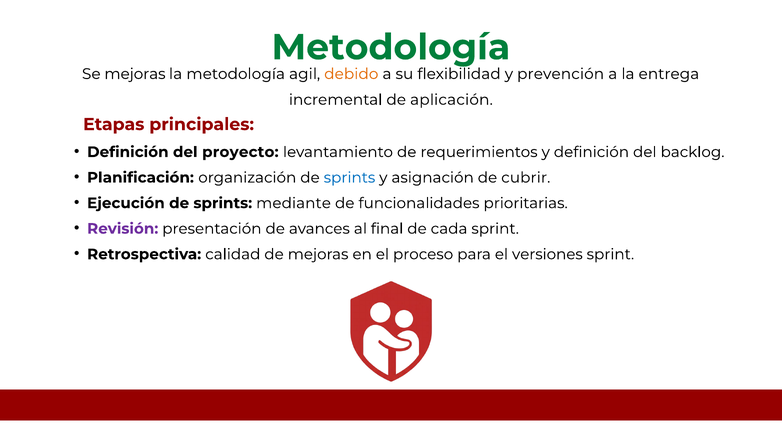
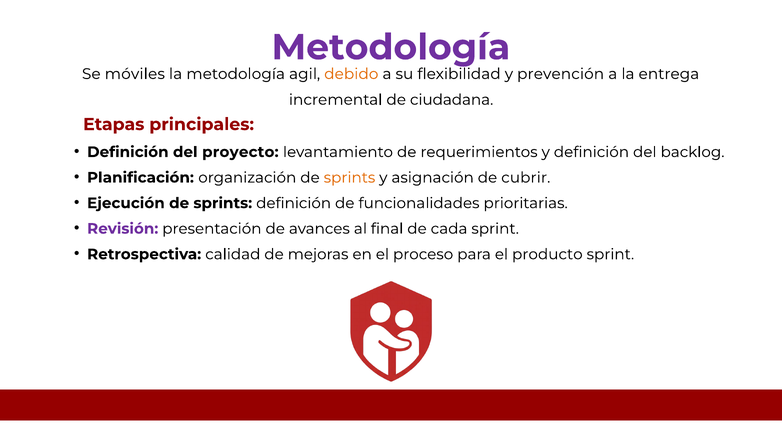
Metodología at (391, 47) colour: green -> purple
Se mejoras: mejoras -> móviles
aplicación: aplicación -> ciudadana
sprints at (349, 178) colour: blue -> orange
sprints mediante: mediante -> definición
versiones: versiones -> producto
